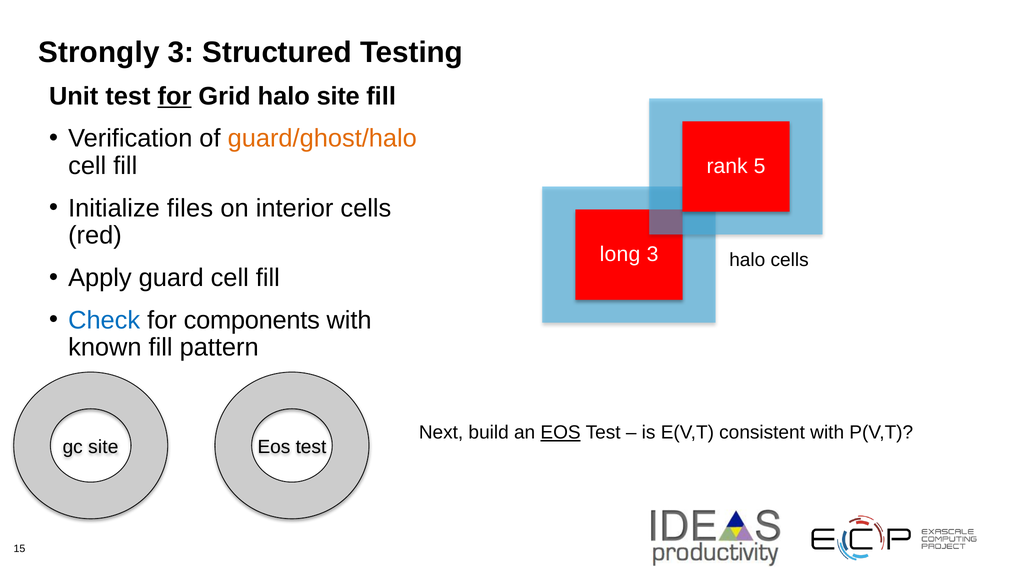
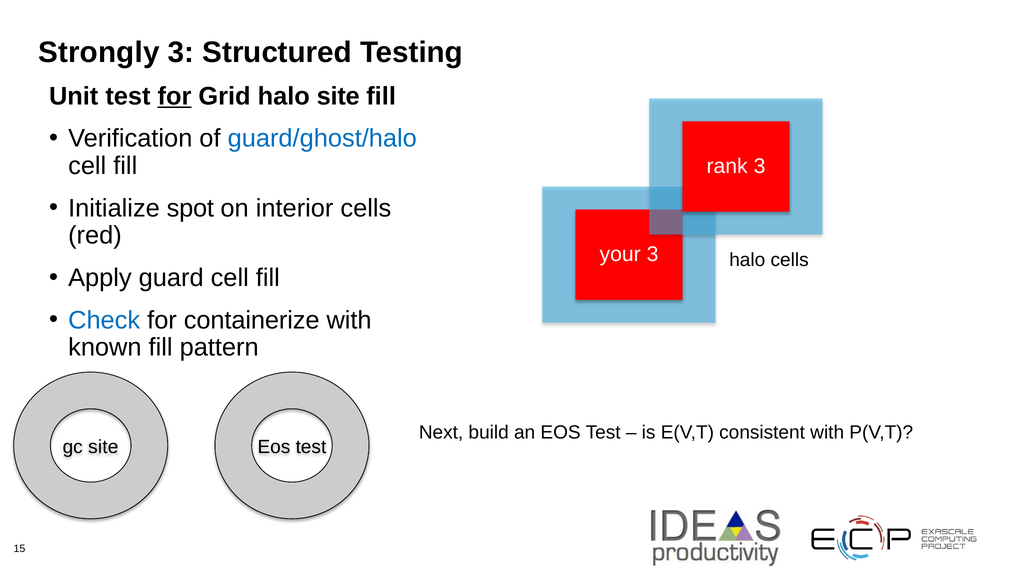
guard/ghost/halo colour: orange -> blue
rank 5: 5 -> 3
files: files -> spot
long: long -> your
components: components -> containerize
EOS at (561, 432) underline: present -> none
